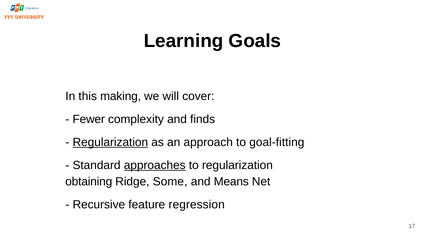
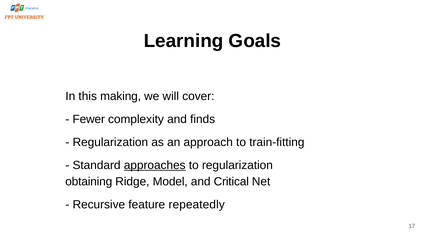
Regularization at (110, 142) underline: present -> none
goal-fitting: goal-fitting -> train-fitting
Some: Some -> Model
Means: Means -> Critical
regression: regression -> repeatedly
